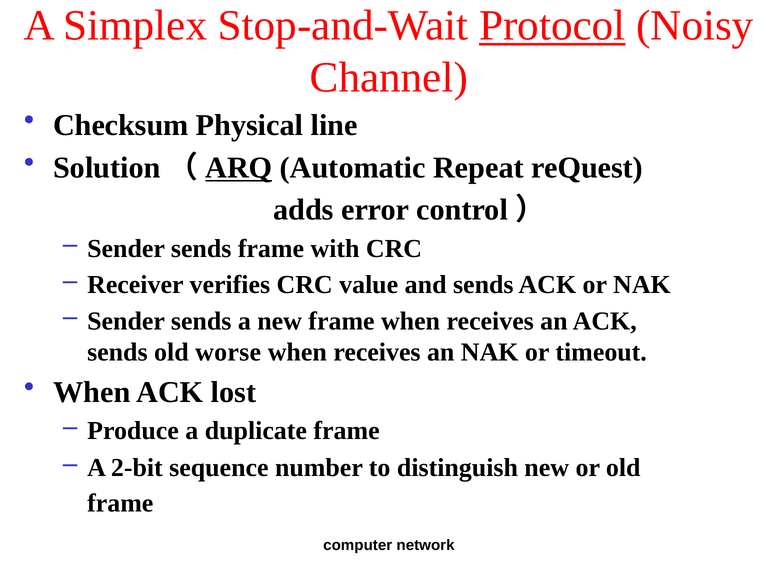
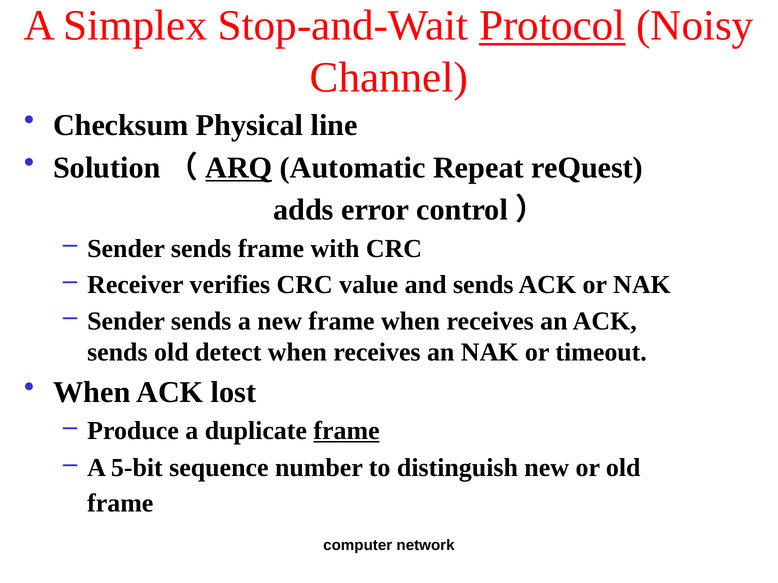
worse: worse -> detect
frame at (347, 431) underline: none -> present
2-bit: 2-bit -> 5-bit
